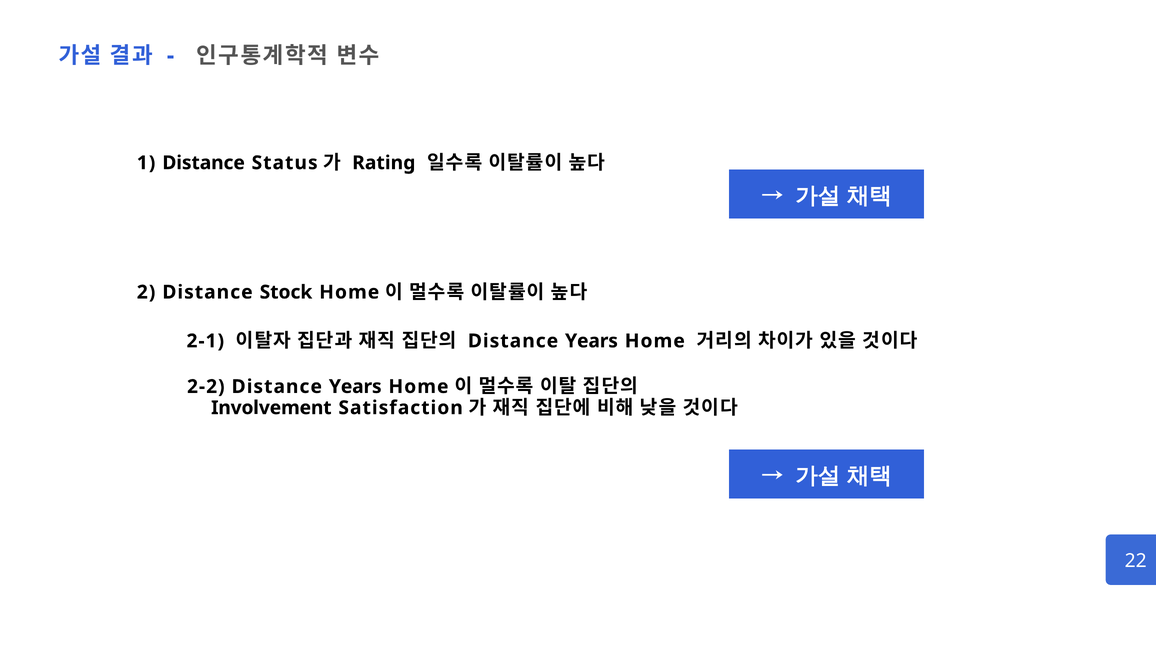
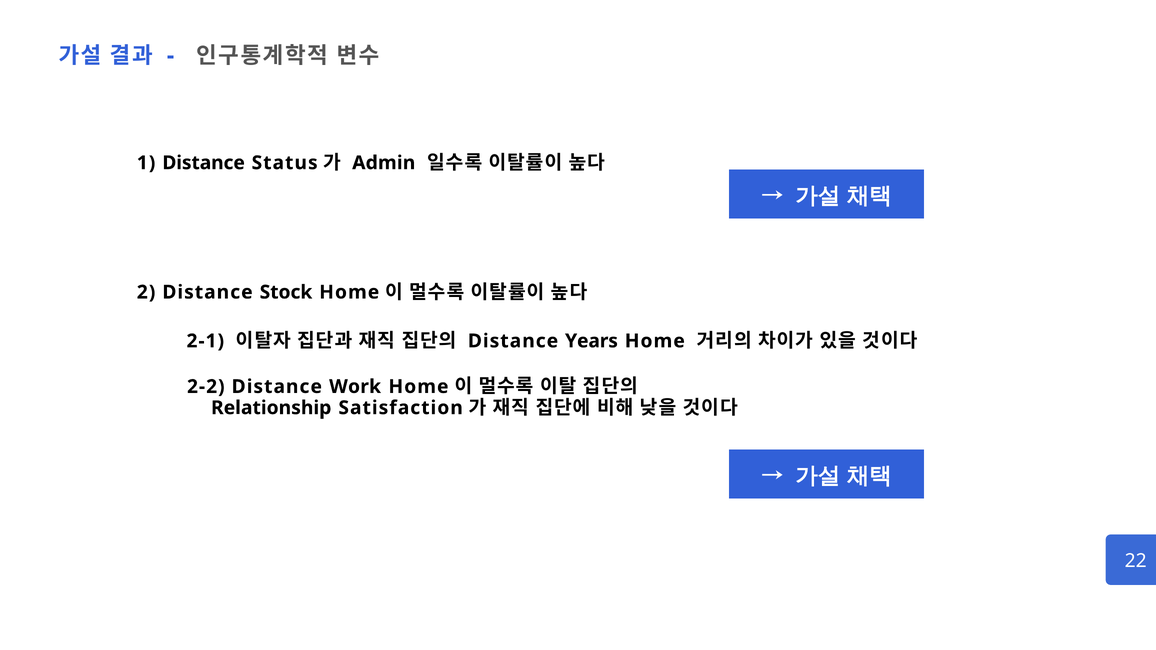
Rating: Rating -> Admin
2-2 Distance Years: Years -> Work
Involvement: Involvement -> Relationship
